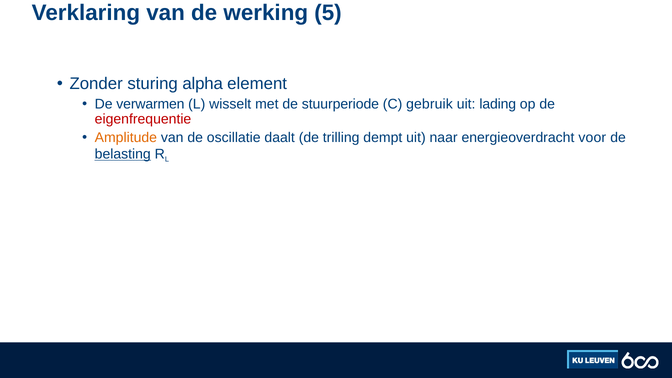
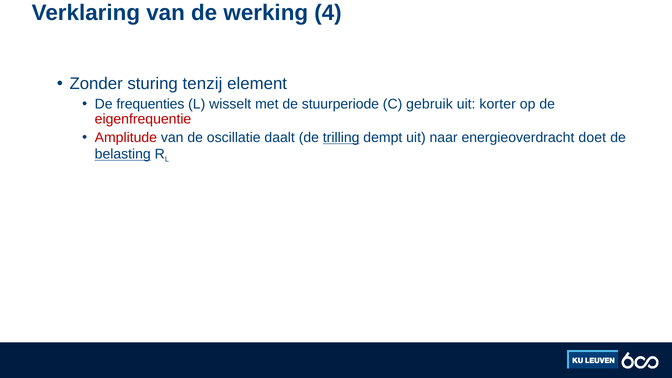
5: 5 -> 4
alpha: alpha -> tenzij
verwarmen: verwarmen -> frequenties
lading: lading -> korter
Amplitude colour: orange -> red
trilling underline: none -> present
voor: voor -> doet
